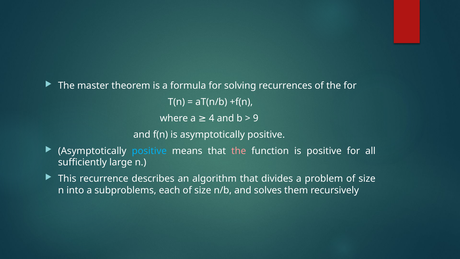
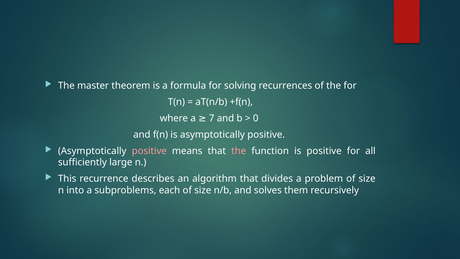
4: 4 -> 7
9: 9 -> 0
positive at (149, 151) colour: light blue -> pink
